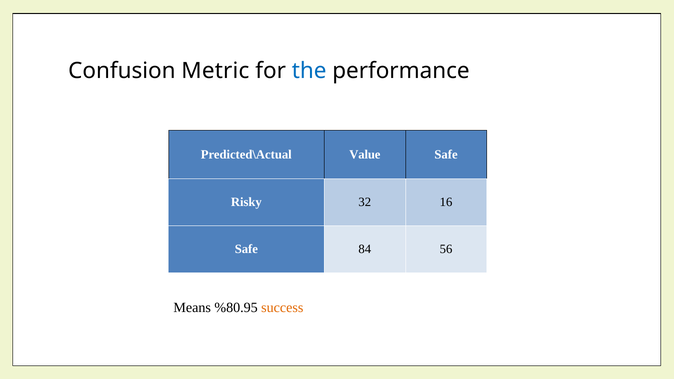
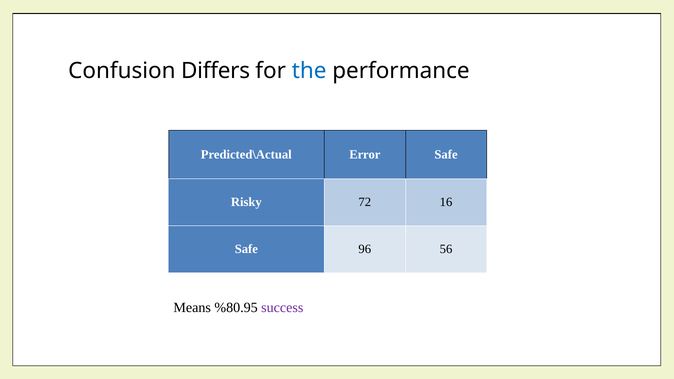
Metric: Metric -> Differs
Value: Value -> Error
32: 32 -> 72
84: 84 -> 96
success colour: orange -> purple
